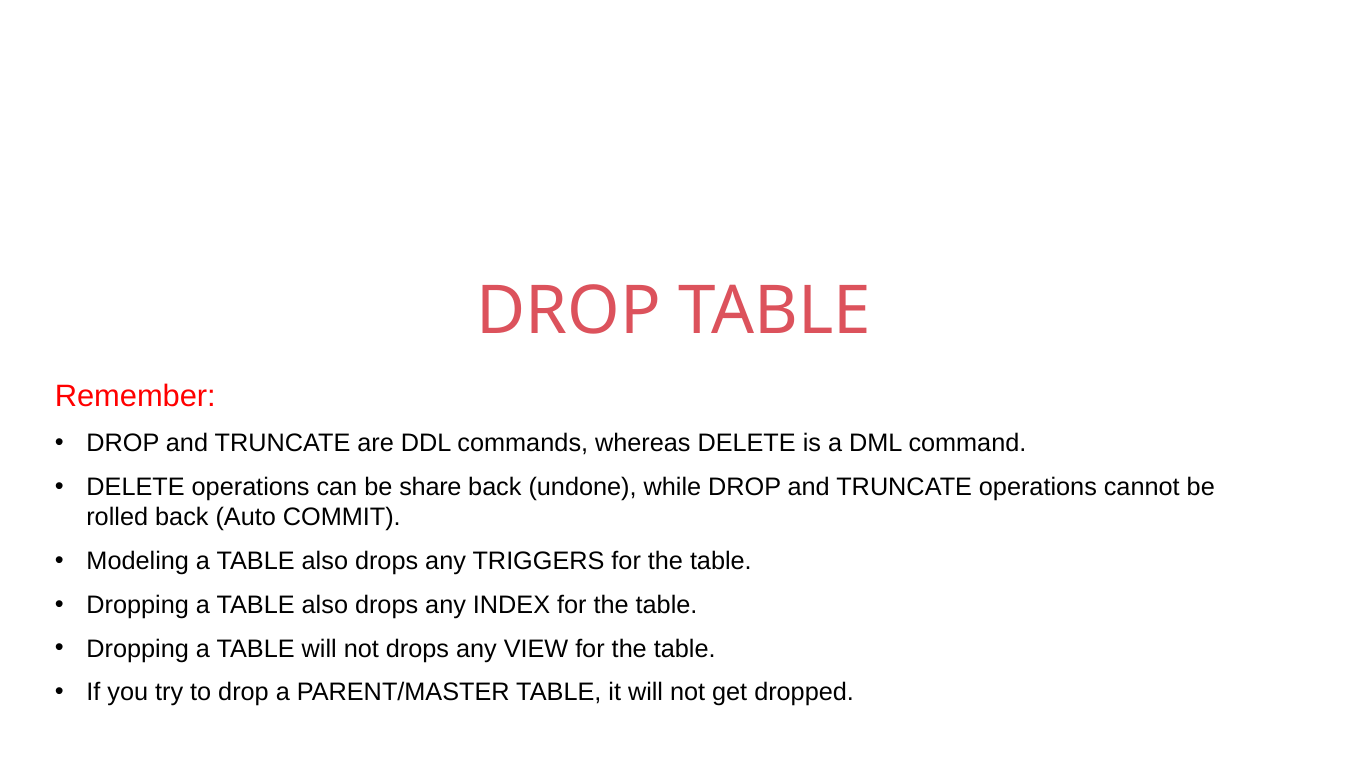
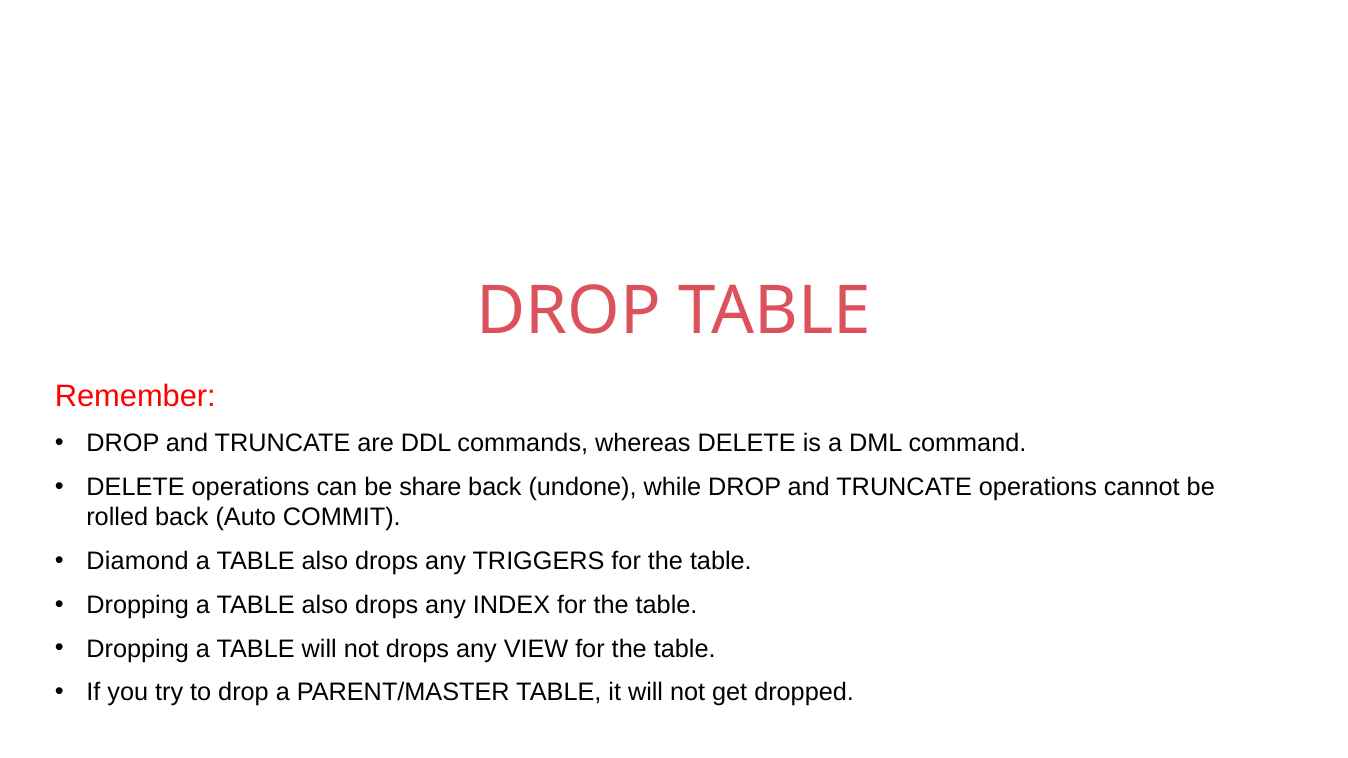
Modeling: Modeling -> Diamond
